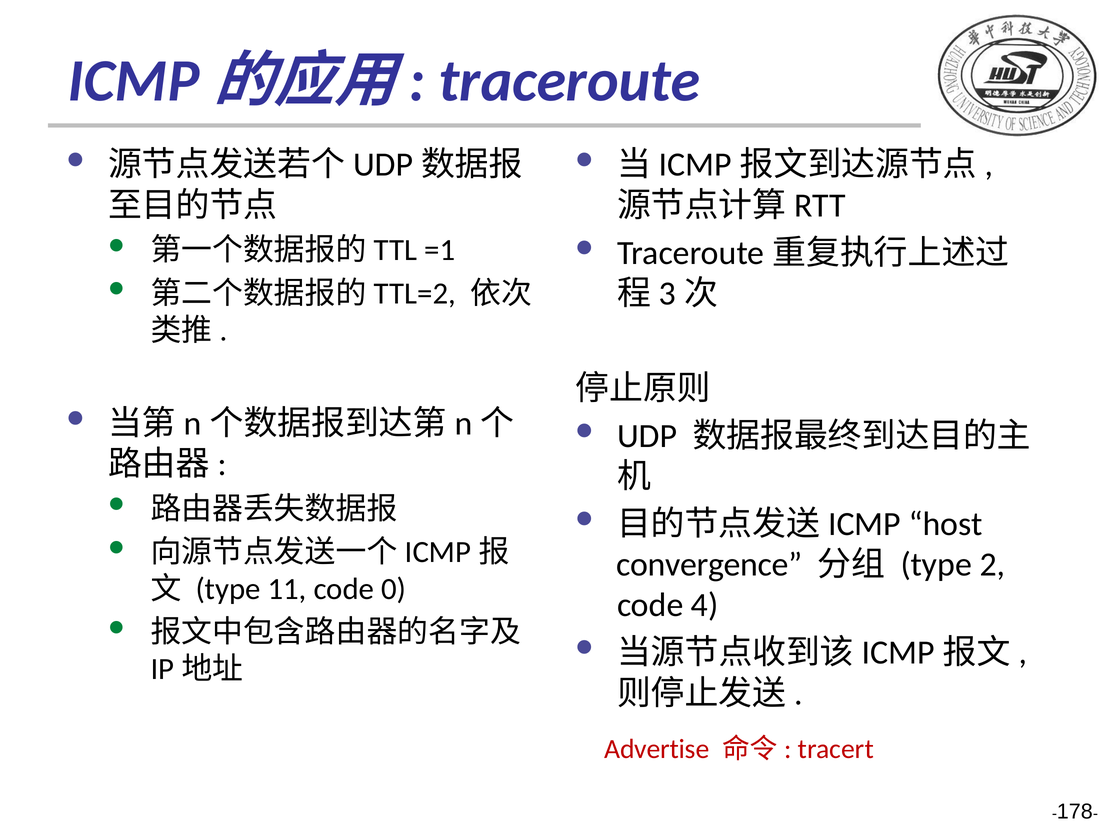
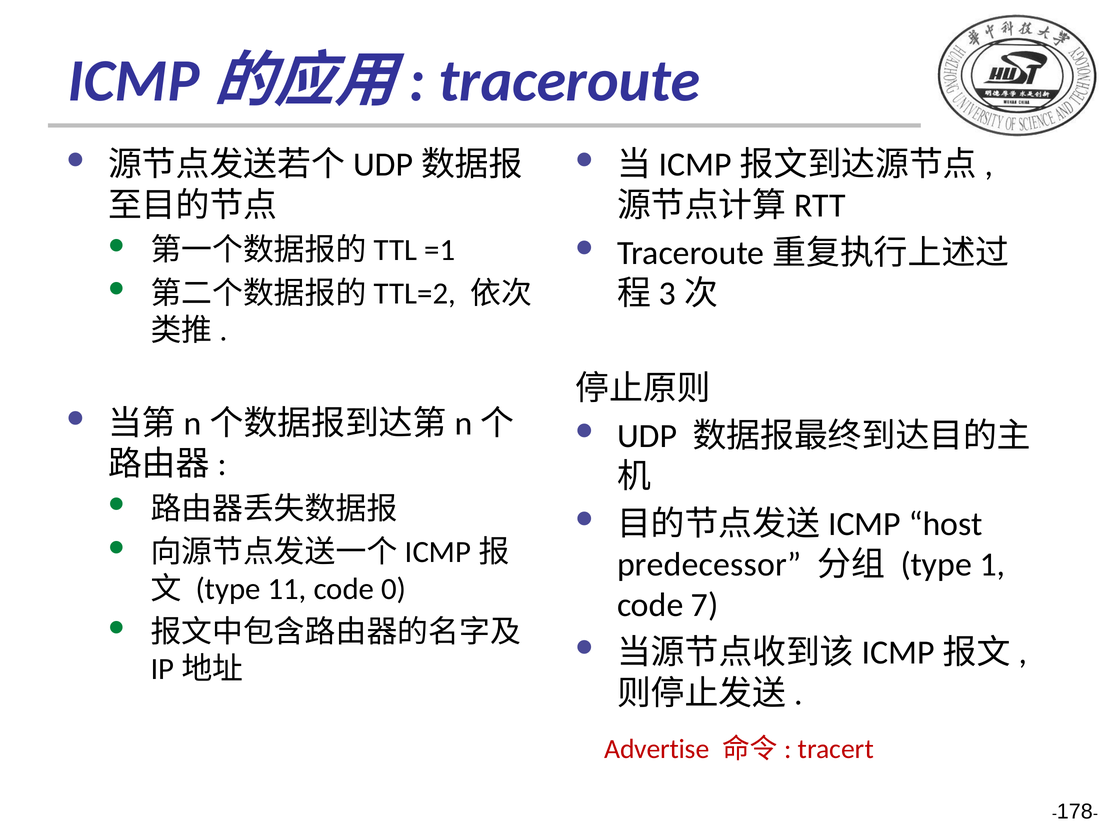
convergence: convergence -> predecessor
2: 2 -> 1
4: 4 -> 7
